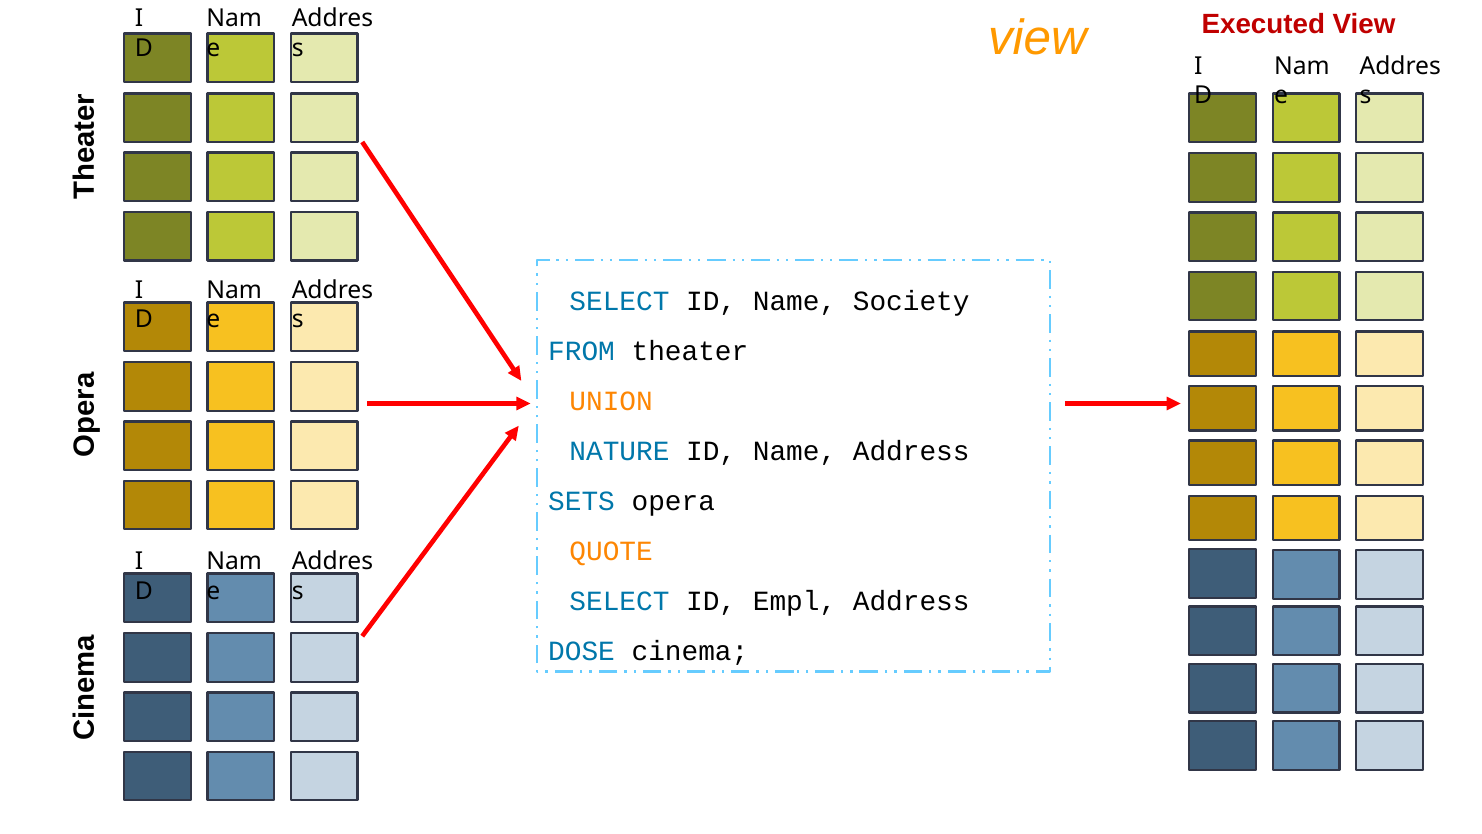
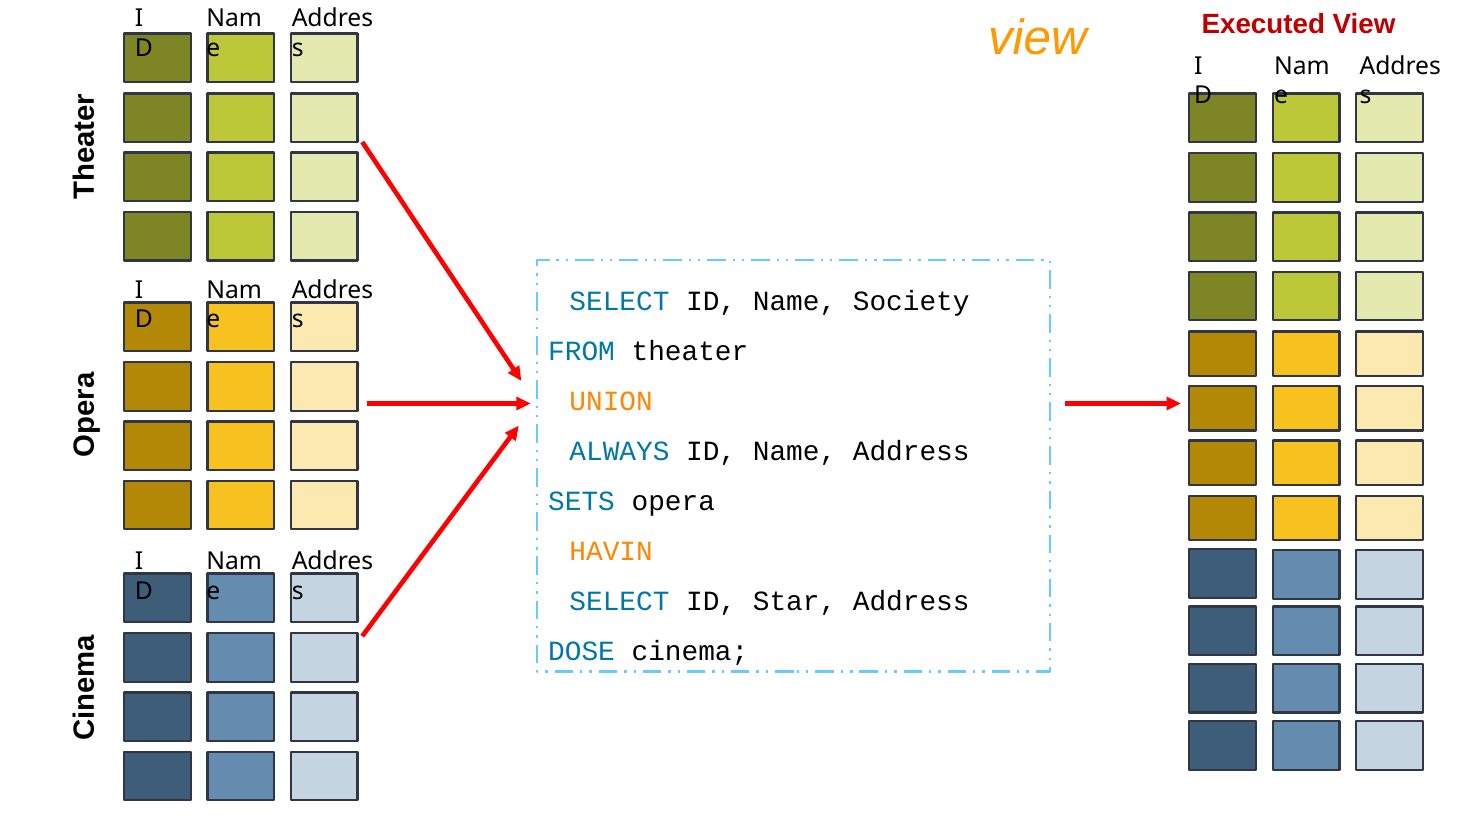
NATURE: NATURE -> ALWAYS
QUOTE: QUOTE -> HAVIN
Empl: Empl -> Star
